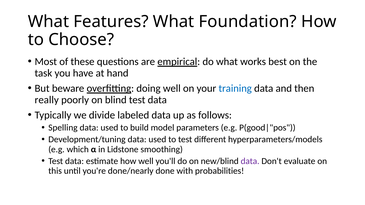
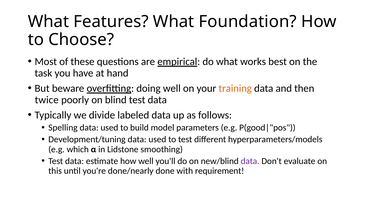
training colour: blue -> orange
really: really -> twice
probabilities: probabilities -> requirement
